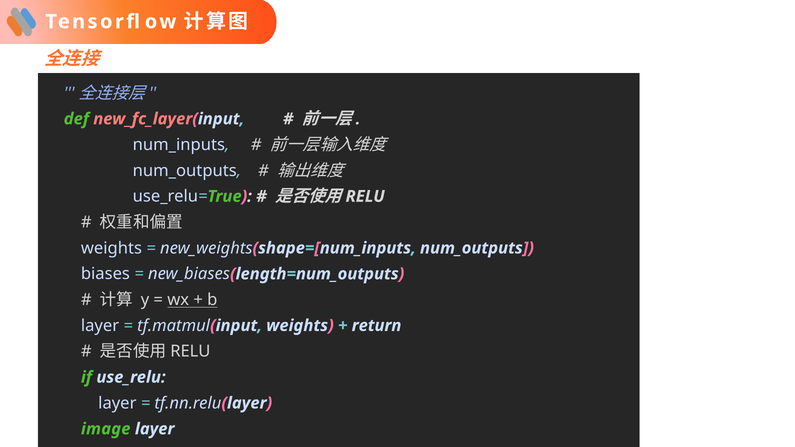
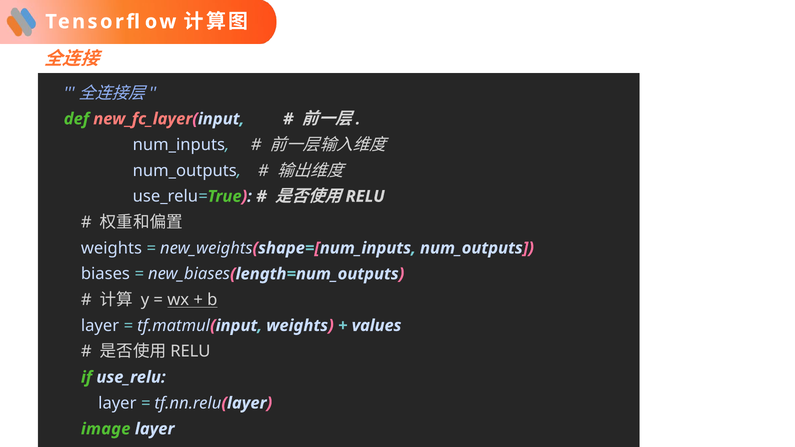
return: return -> values
